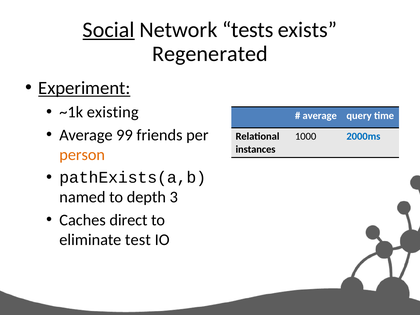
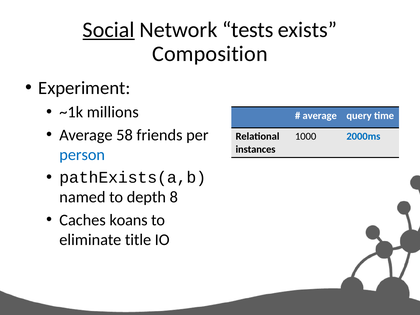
Regenerated: Regenerated -> Composition
Experiment underline: present -> none
existing: existing -> millions
99: 99 -> 58
person colour: orange -> blue
3: 3 -> 8
direct: direct -> koans
test: test -> title
